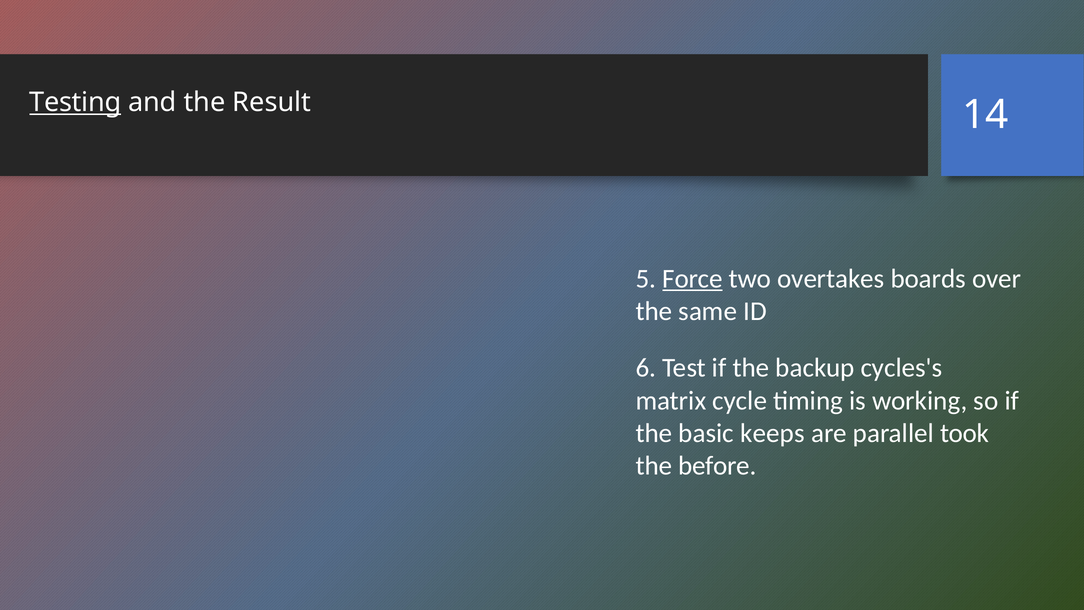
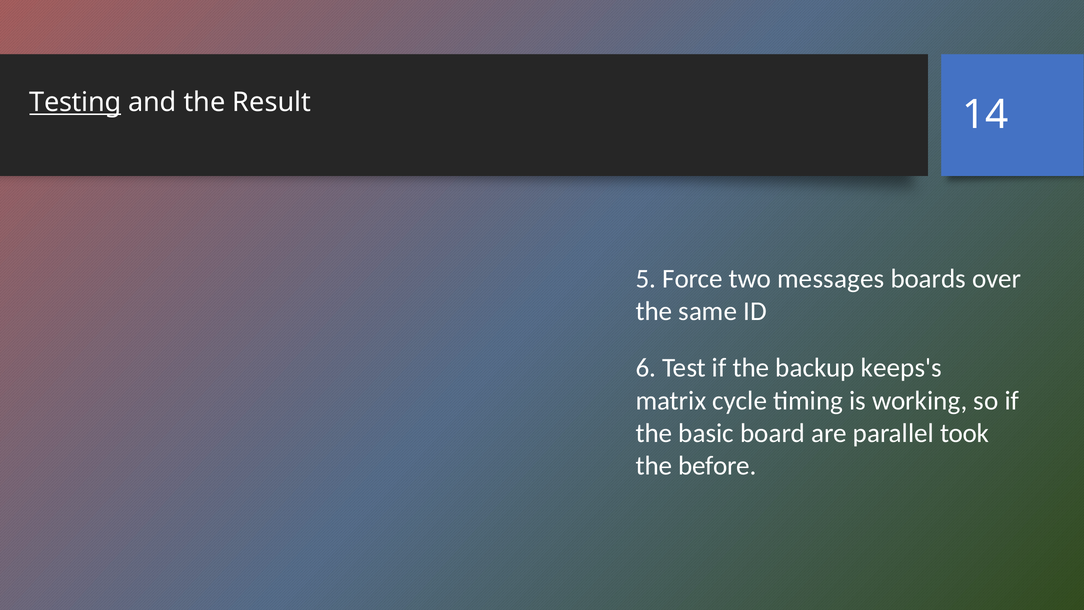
Force underline: present -> none
overtakes: overtakes -> messages
cycles's: cycles's -> keeps's
keeps: keeps -> board
